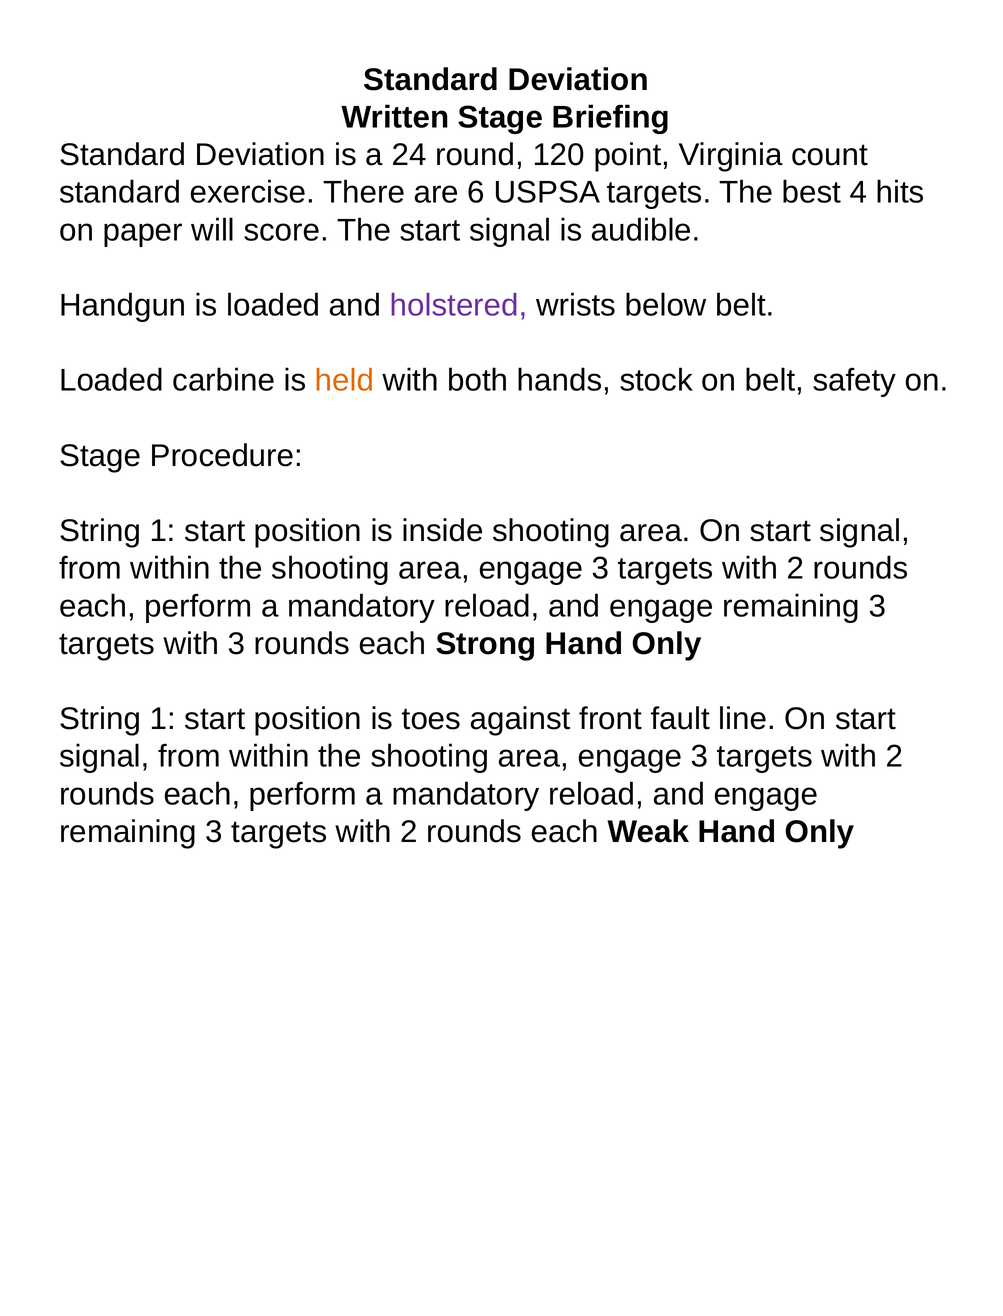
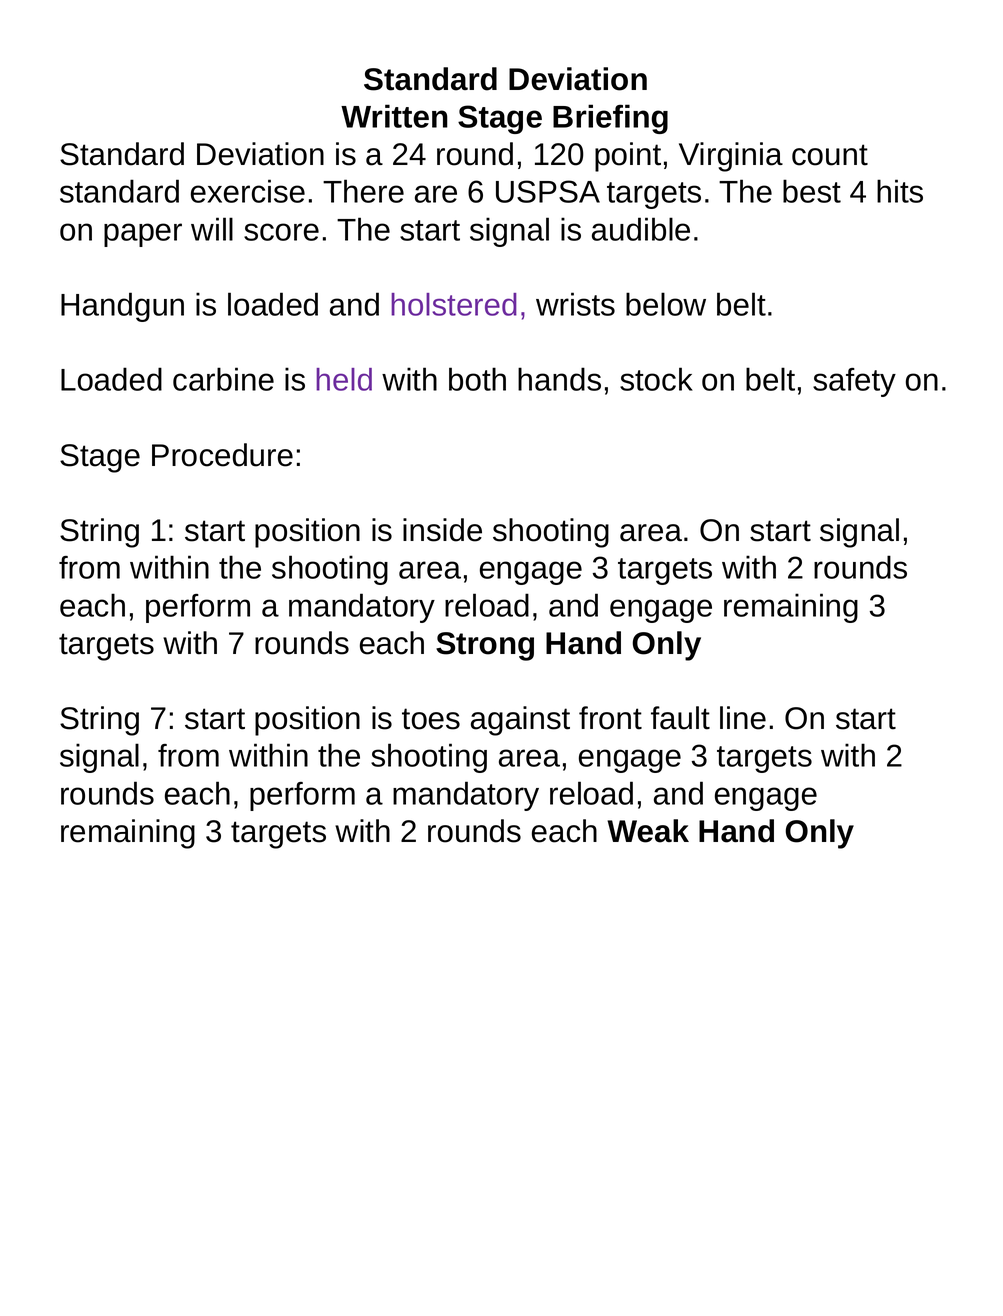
held colour: orange -> purple
with 3: 3 -> 7
1 at (163, 719): 1 -> 7
